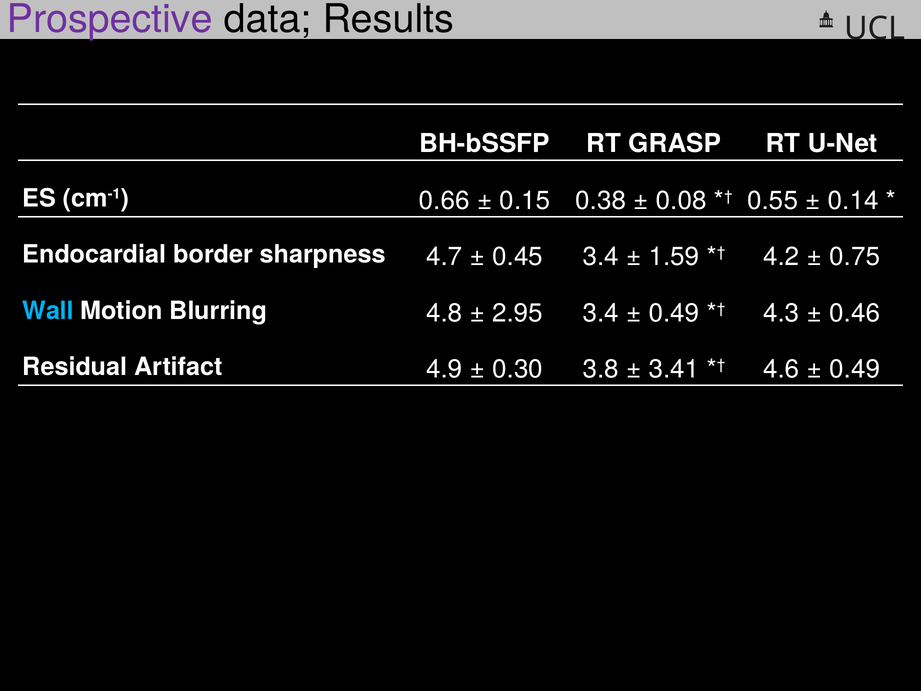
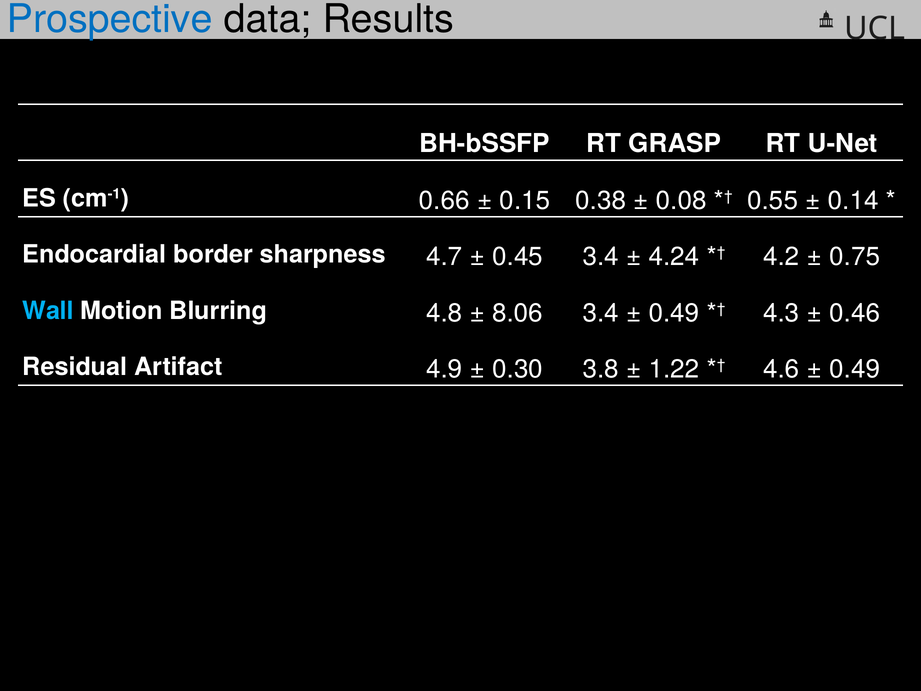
Prospective colour: purple -> blue
1.59: 1.59 -> 4.24
2.95: 2.95 -> 8.06
3.41: 3.41 -> 1.22
